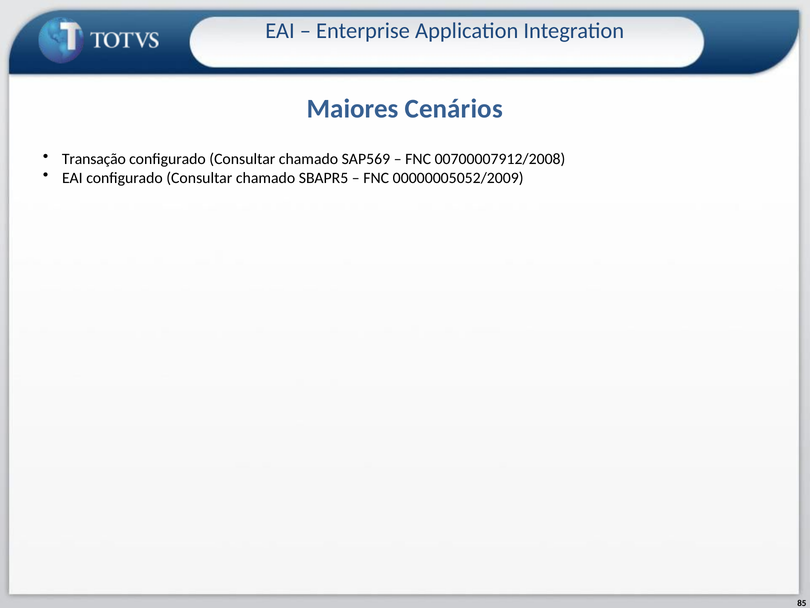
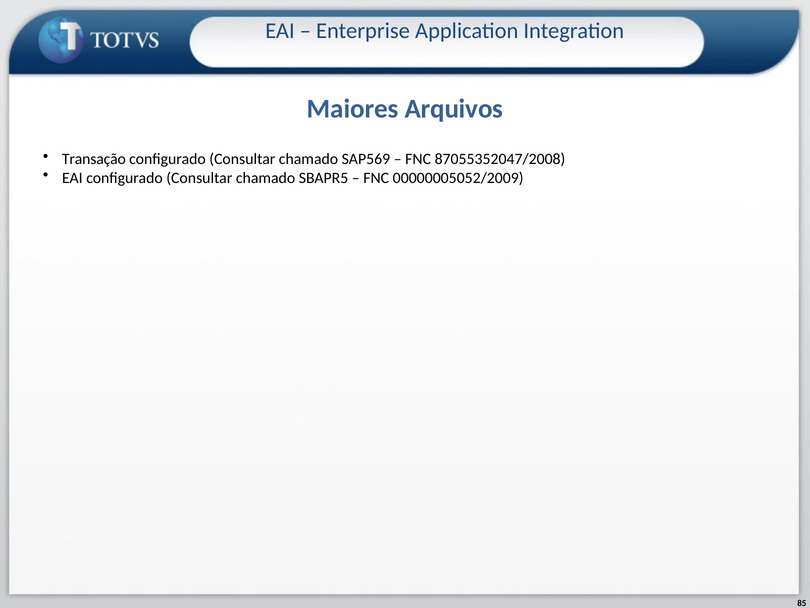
Cenários: Cenários -> Arquivos
00700007912/2008: 00700007912/2008 -> 87055352047/2008
